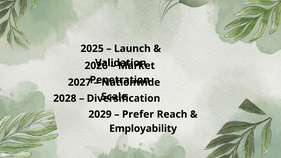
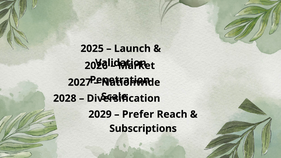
Employability: Employability -> Subscriptions
